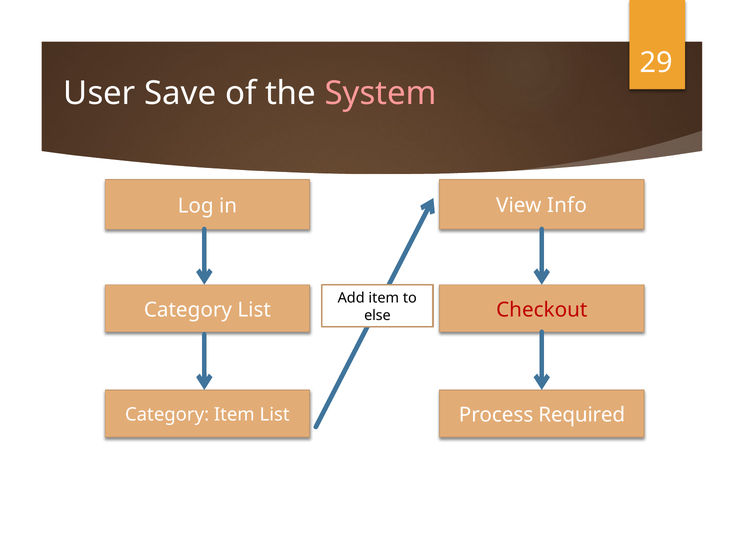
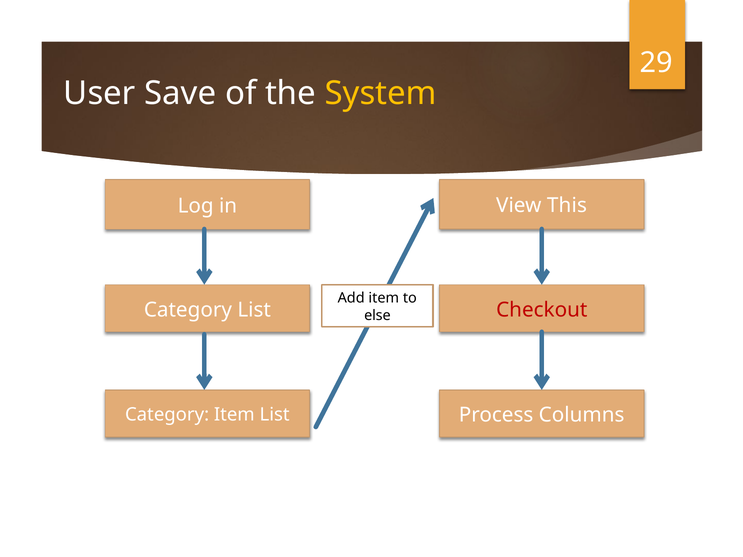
System colour: pink -> yellow
Info: Info -> This
Required: Required -> Columns
